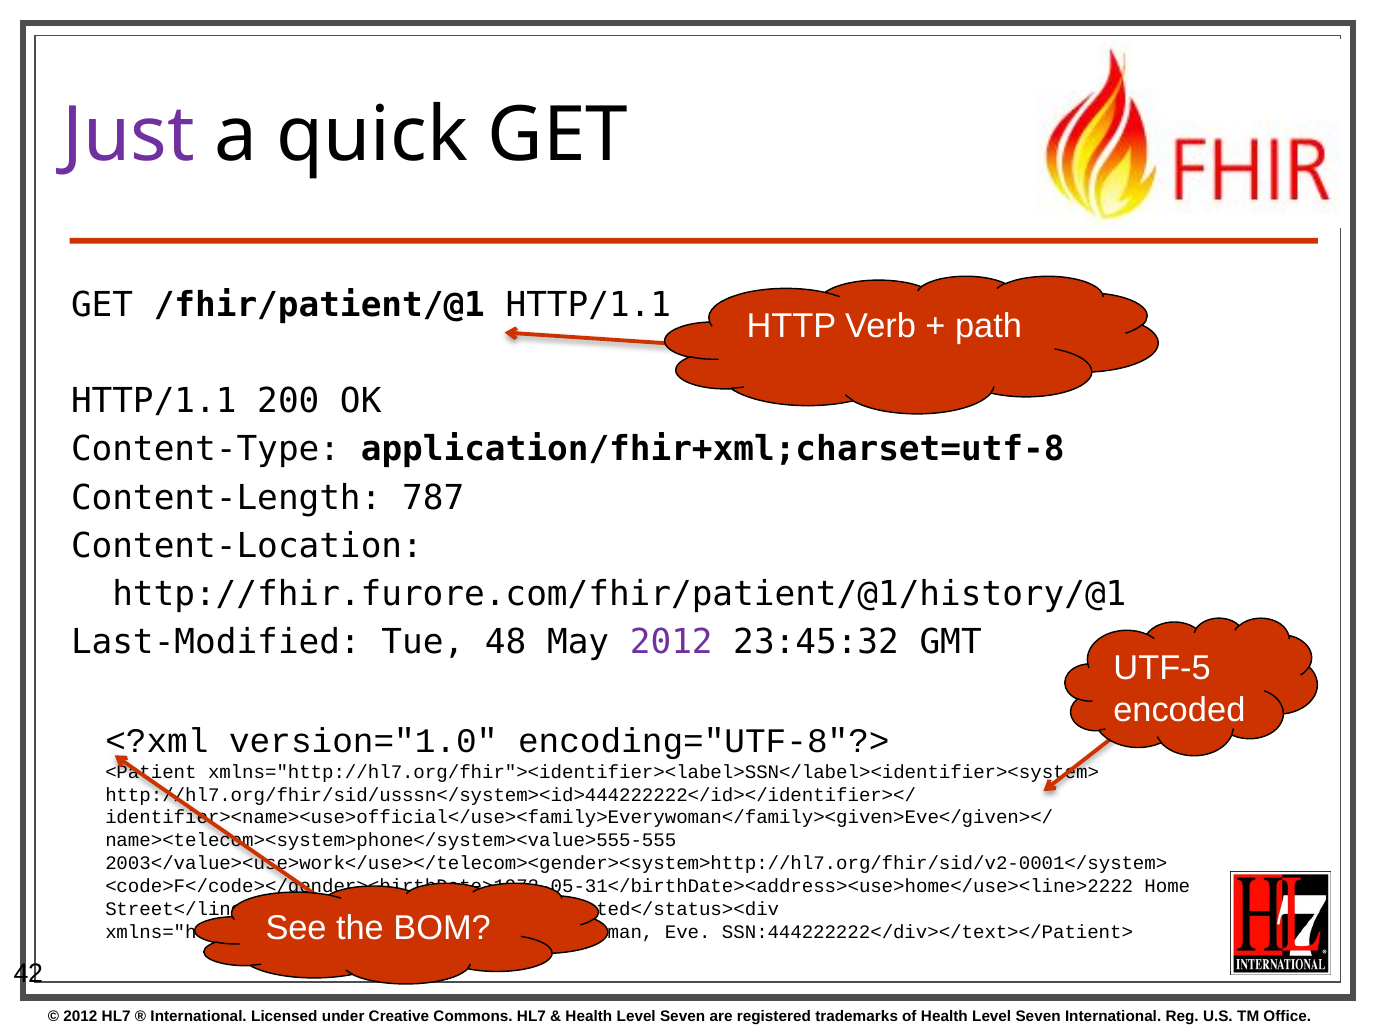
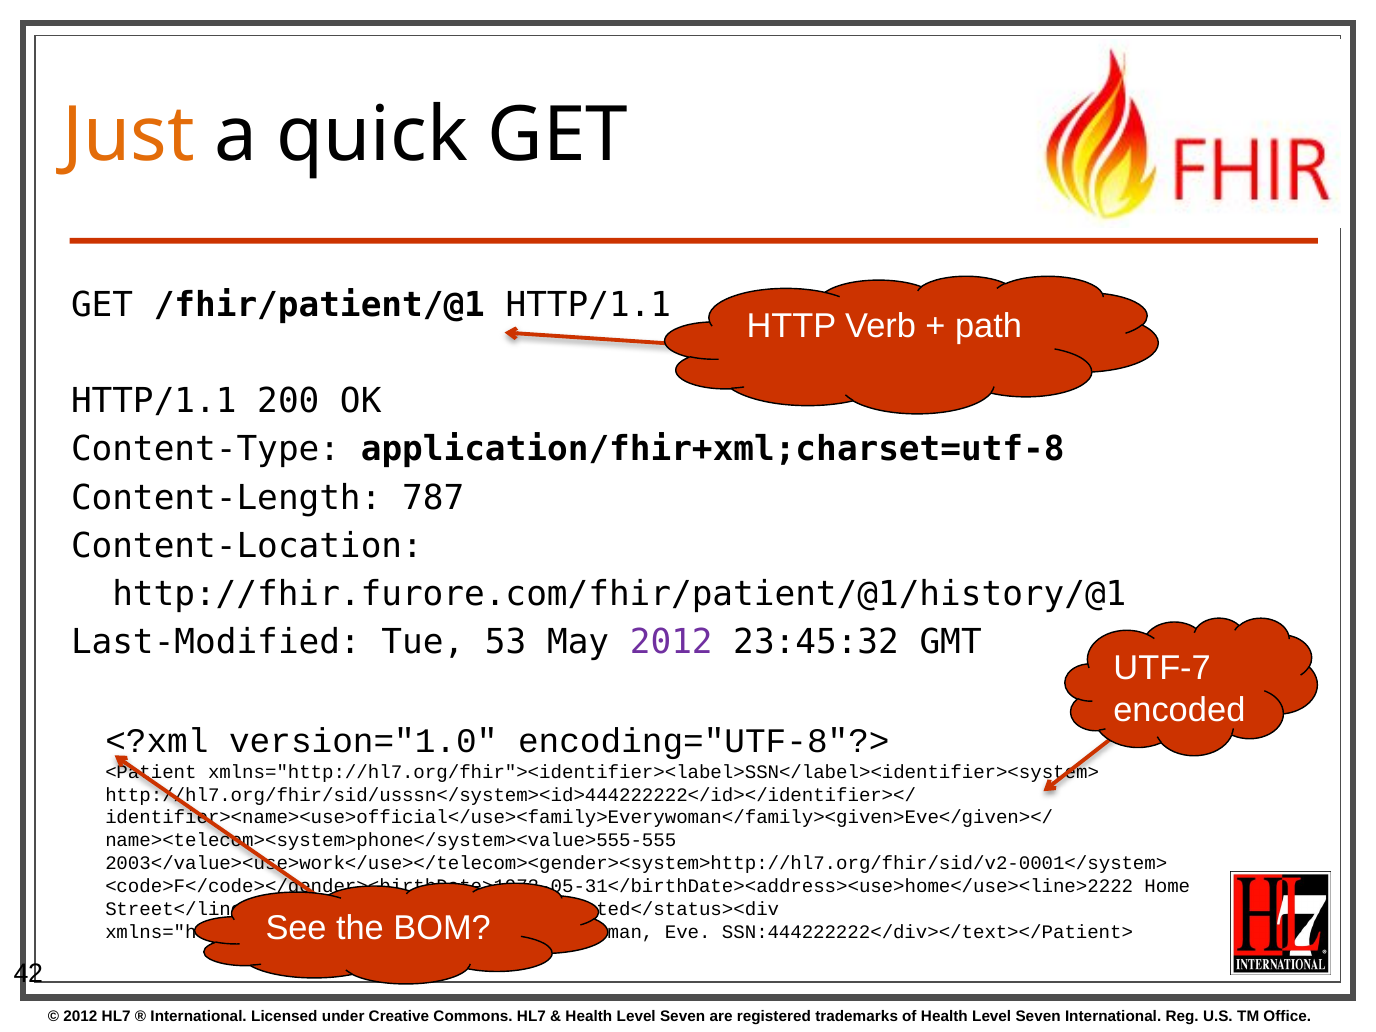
Just colour: purple -> orange
48: 48 -> 53
UTF-5: UTF-5 -> UTF-7
